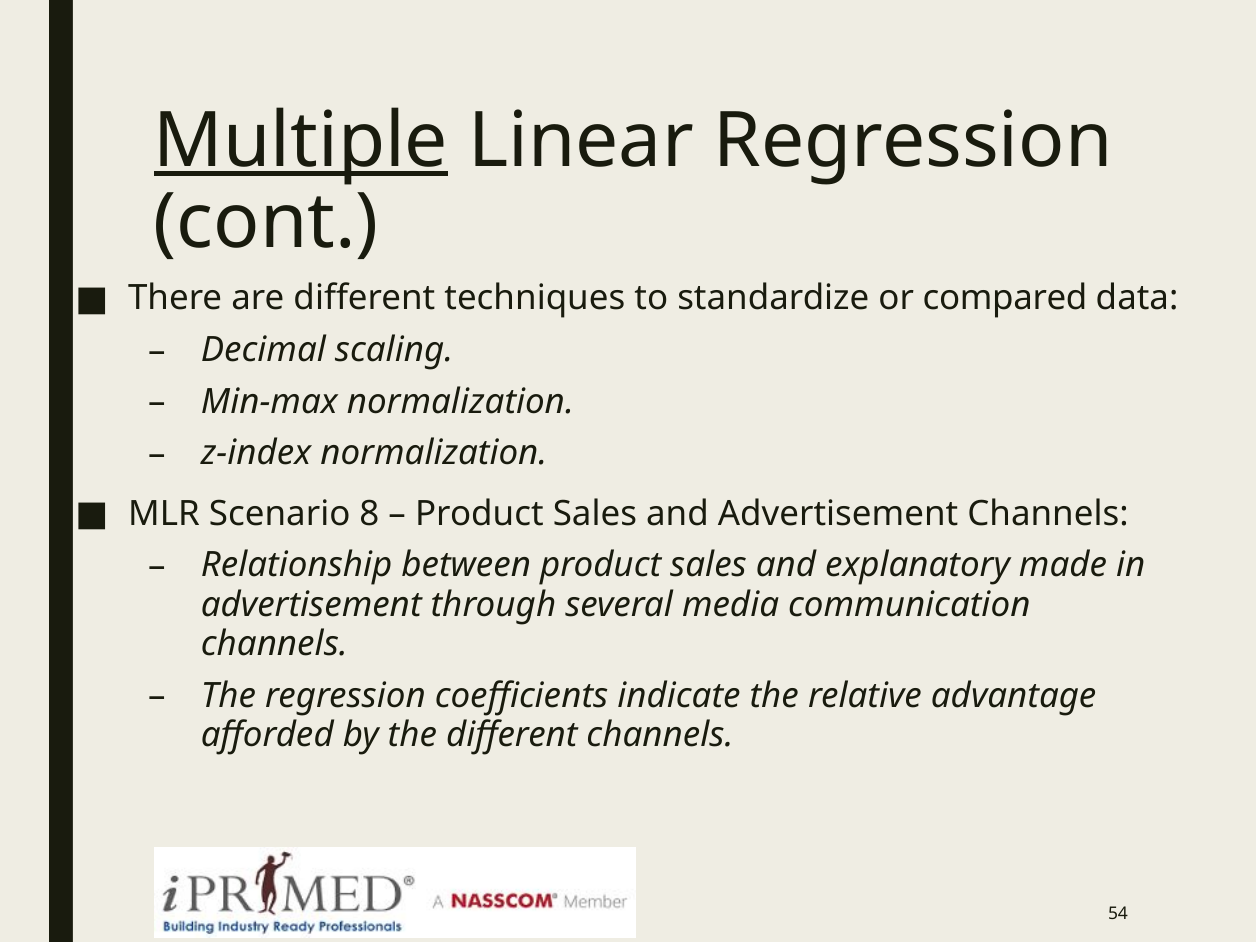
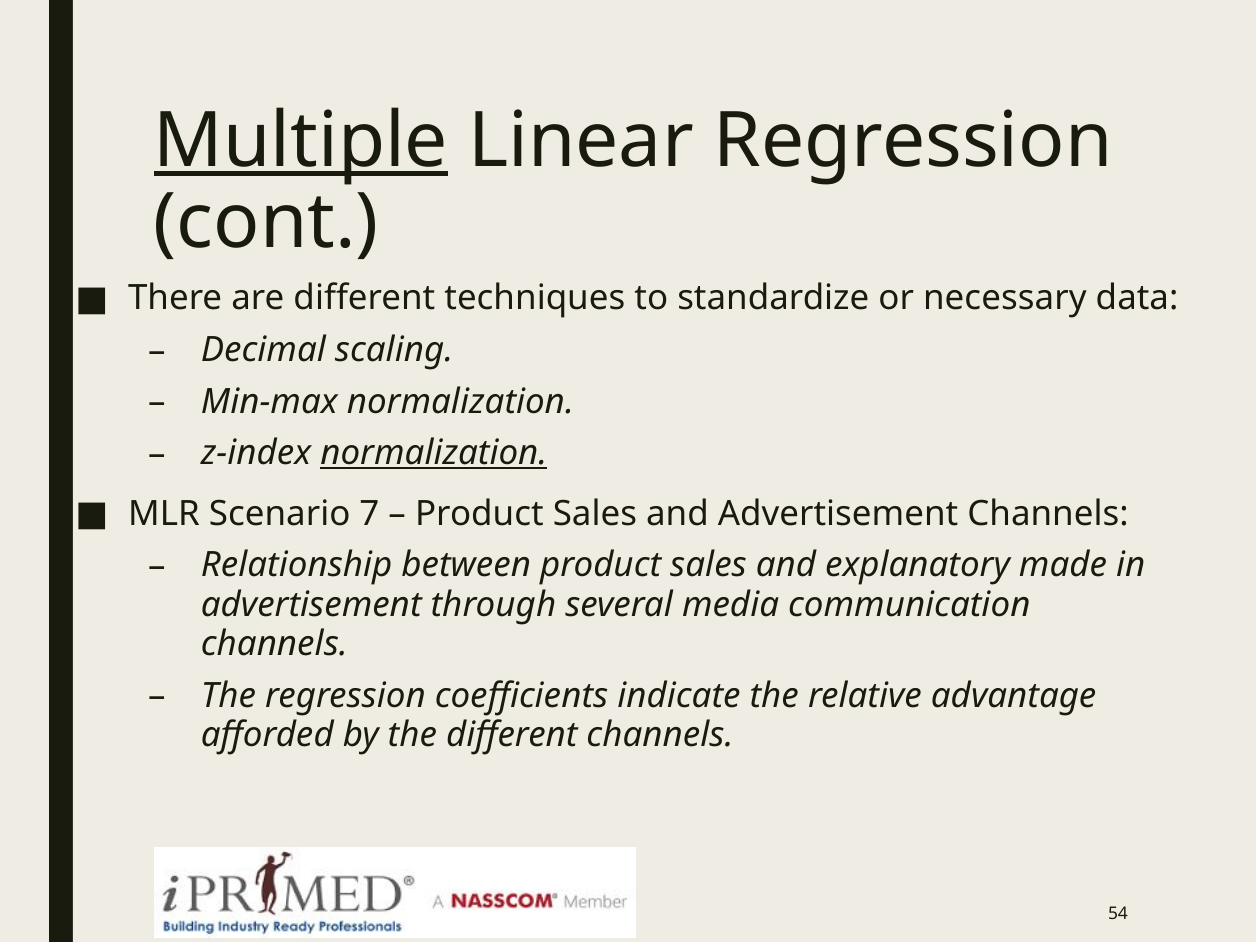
compared: compared -> necessary
normalization at (434, 453) underline: none -> present
8: 8 -> 7
